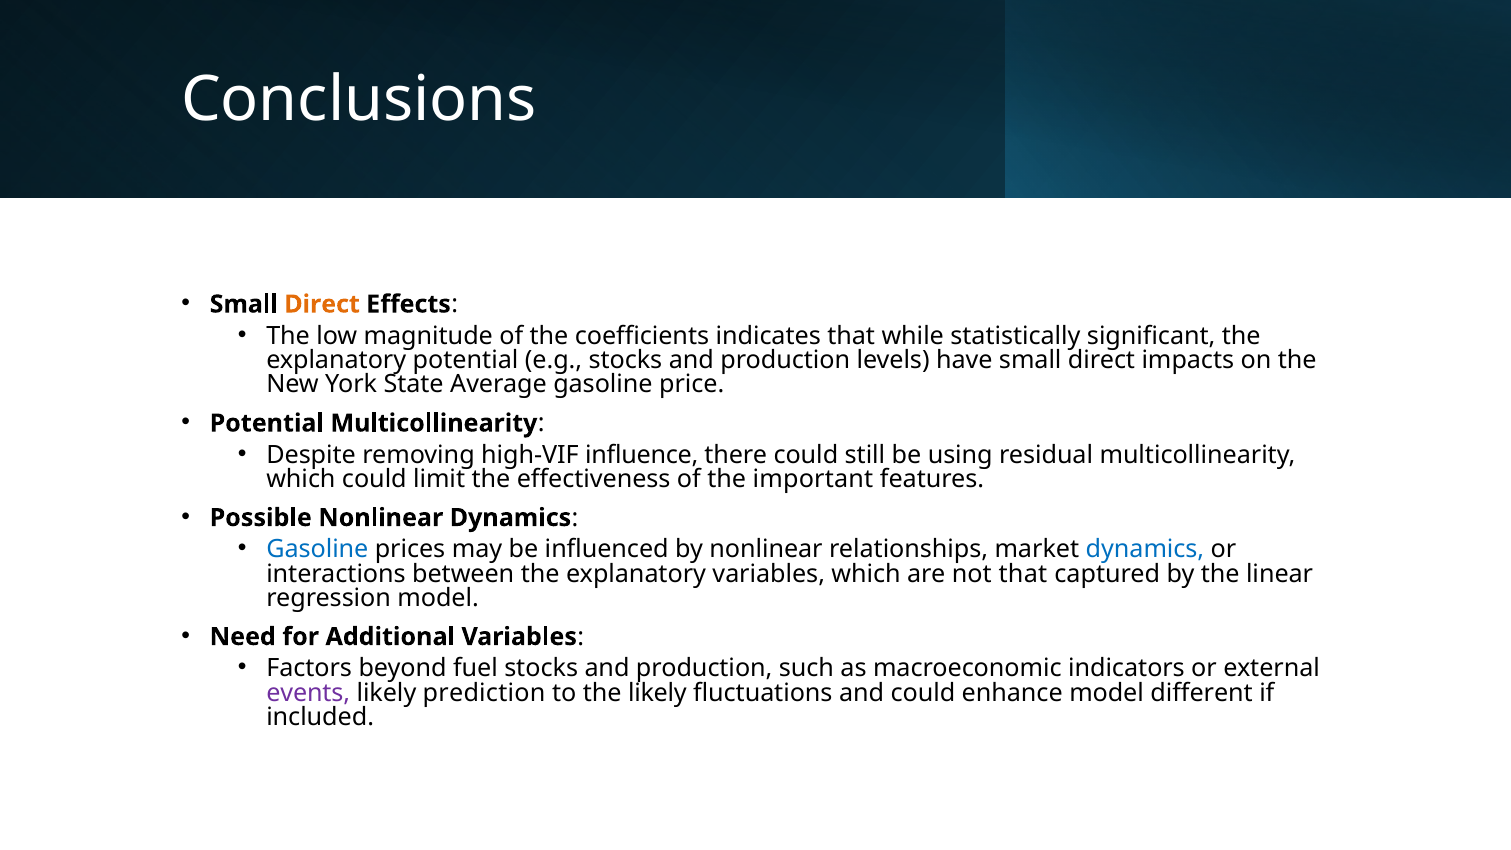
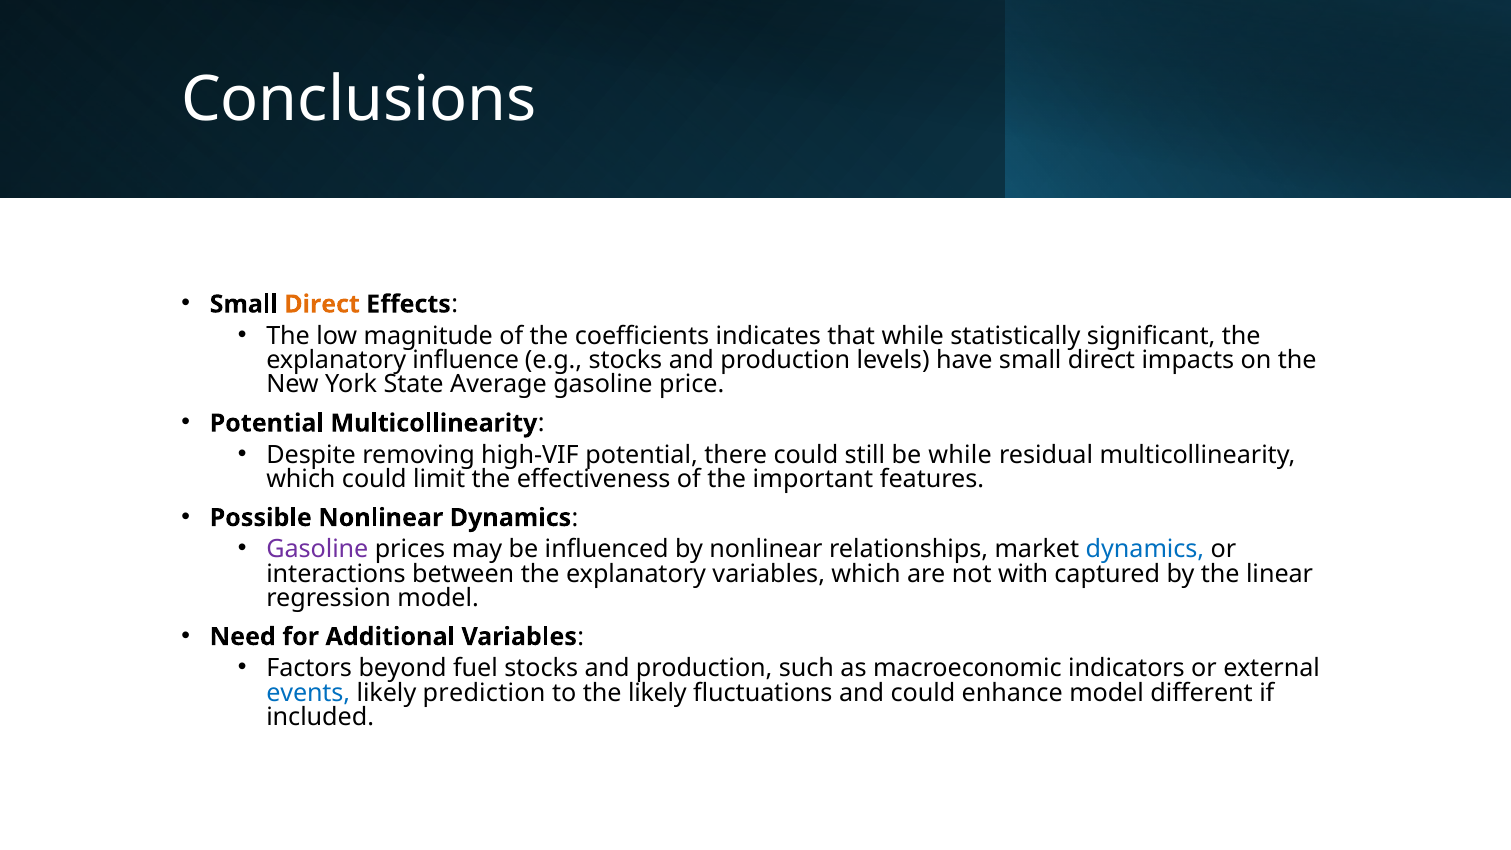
explanatory potential: potential -> influence
high-VIF influence: influence -> potential
be using: using -> while
Gasoline at (317, 549) colour: blue -> purple
not that: that -> with
events colour: purple -> blue
